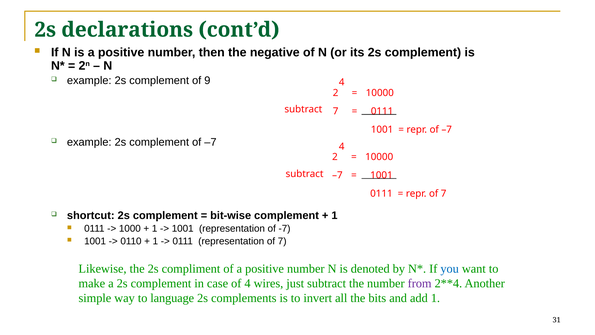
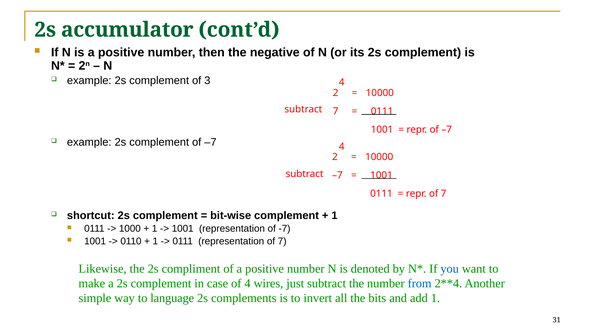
declarations: declarations -> accumulator
9: 9 -> 3
from colour: purple -> blue
